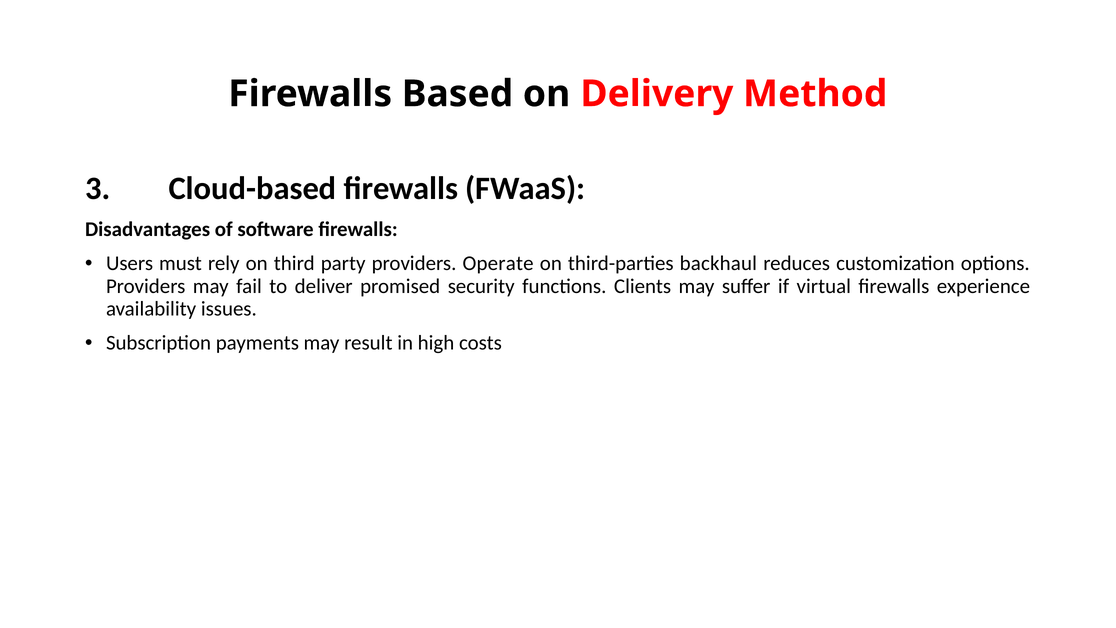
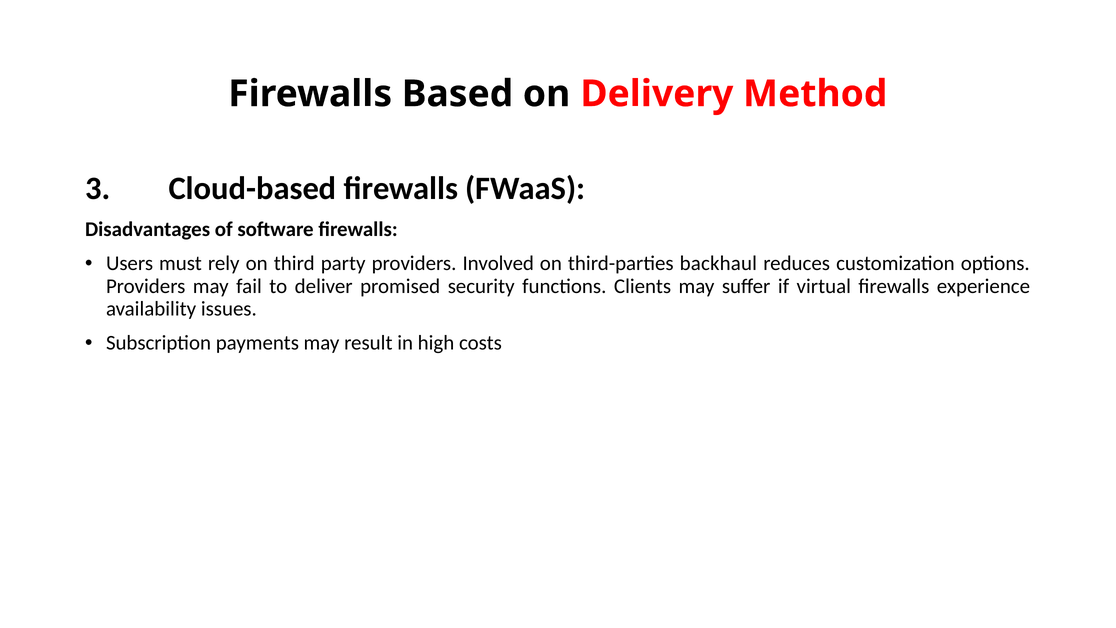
Operate: Operate -> Involved
